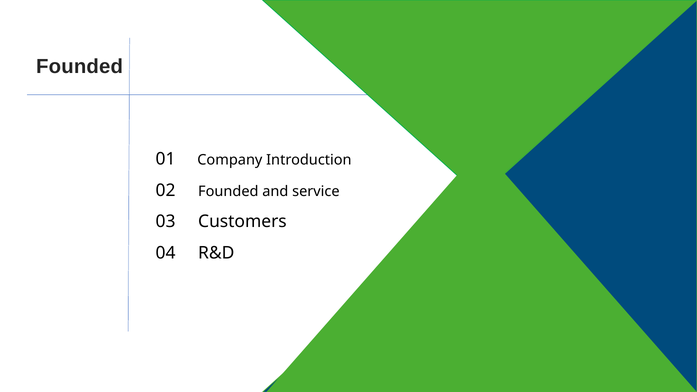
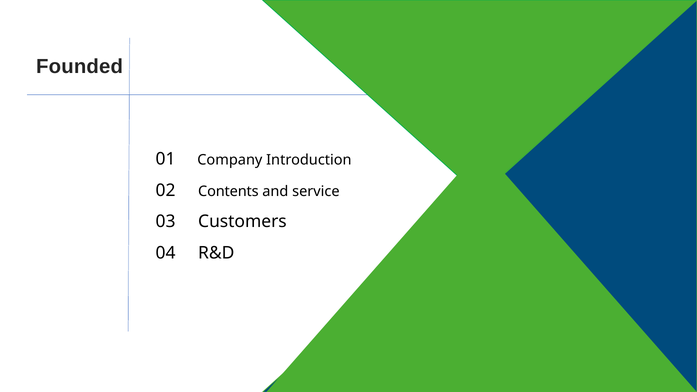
02 Founded: Founded -> Contents
